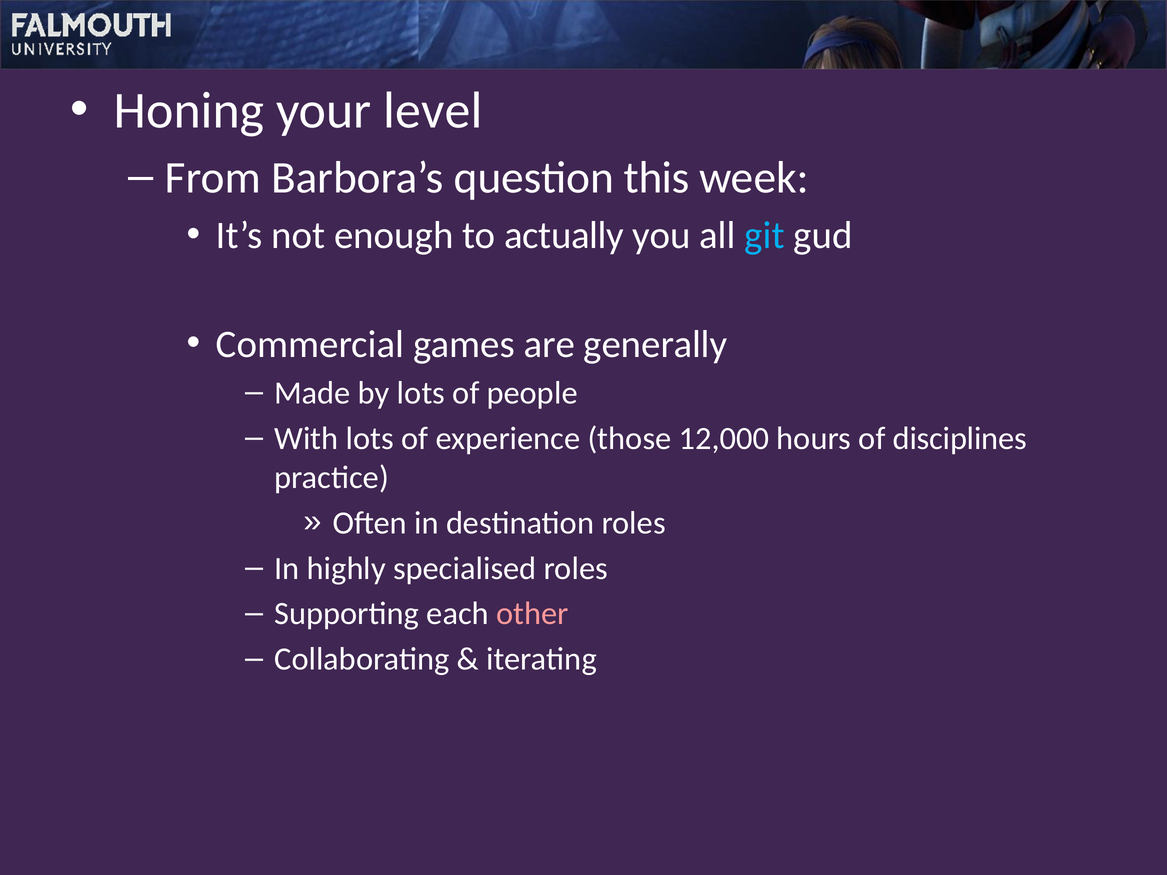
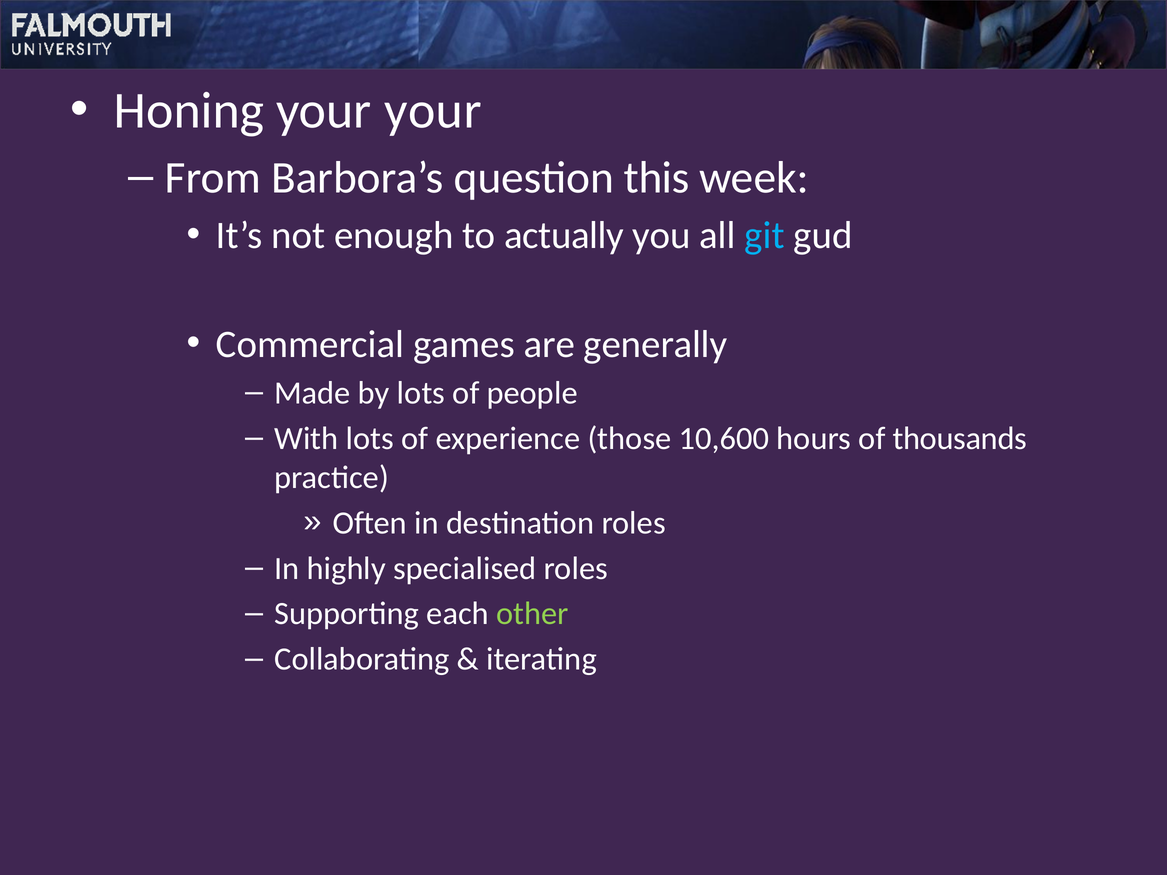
your level: level -> your
12,000: 12,000 -> 10,600
disciplines: disciplines -> thousands
other colour: pink -> light green
